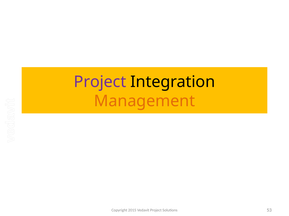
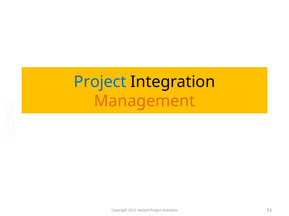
Project at (100, 82) colour: purple -> blue
